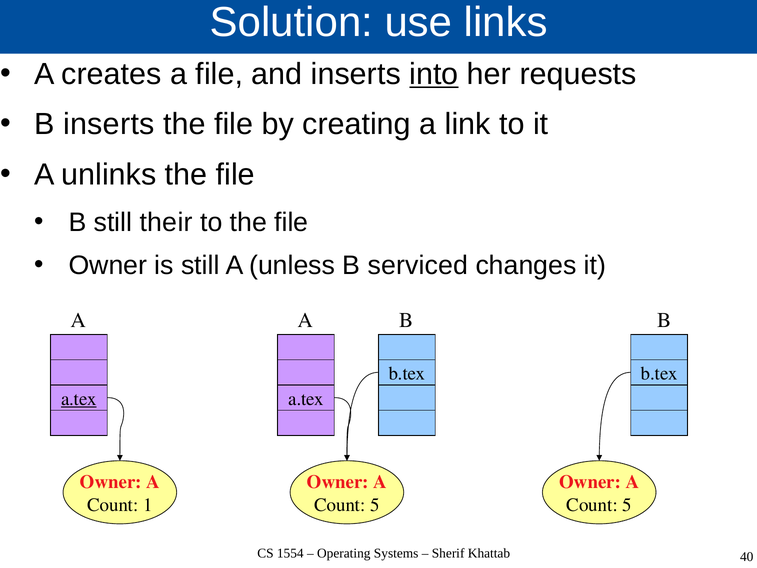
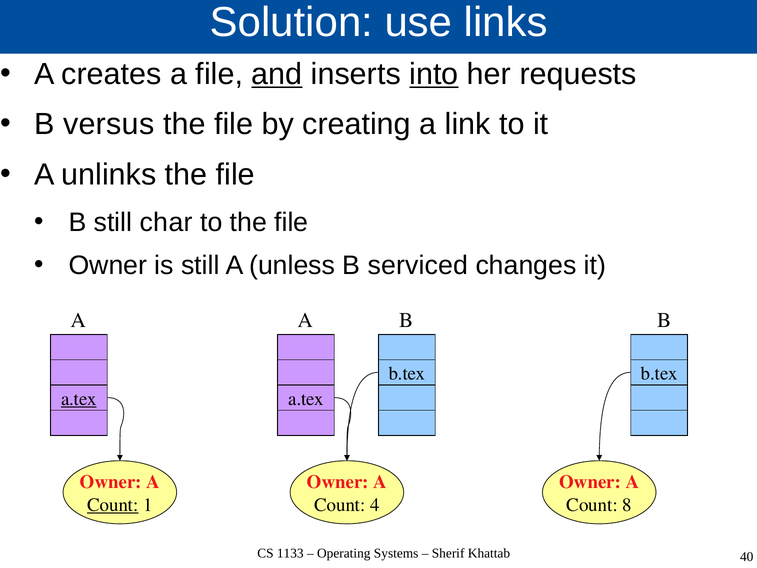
and underline: none -> present
B inserts: inserts -> versus
their: their -> char
Count at (113, 505) underline: none -> present
5 at (375, 505): 5 -> 4
5 at (627, 505): 5 -> 8
1554: 1554 -> 1133
